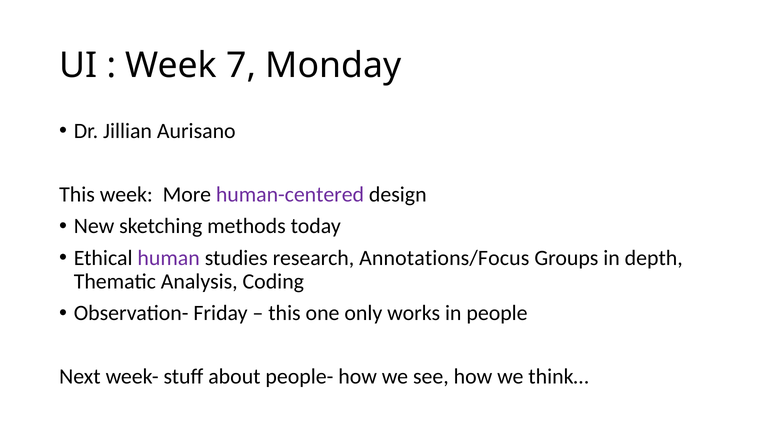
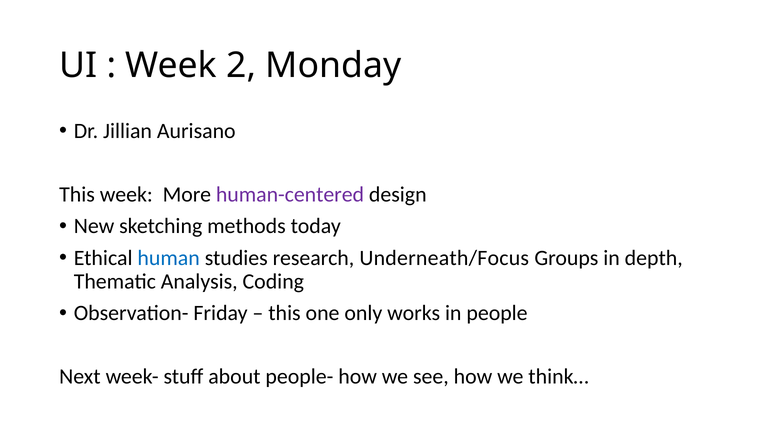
7: 7 -> 2
human colour: purple -> blue
Annotations/Focus: Annotations/Focus -> Underneath/Focus
